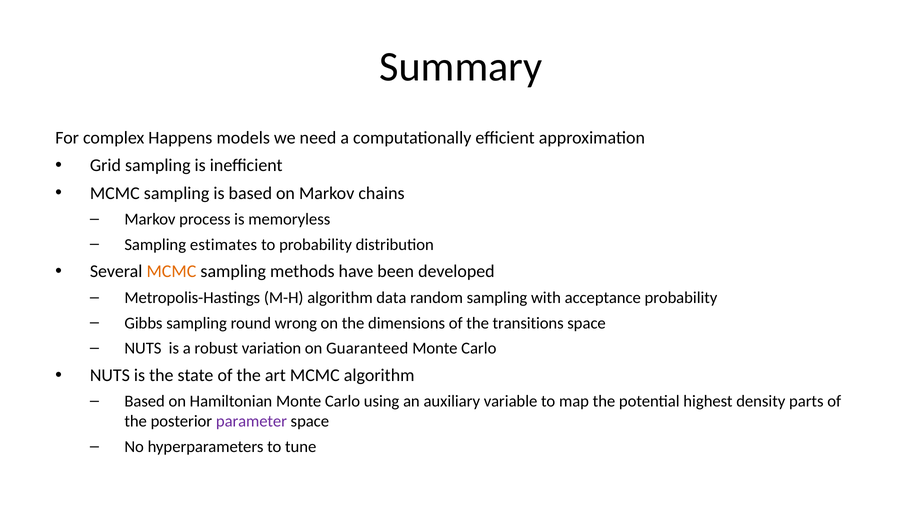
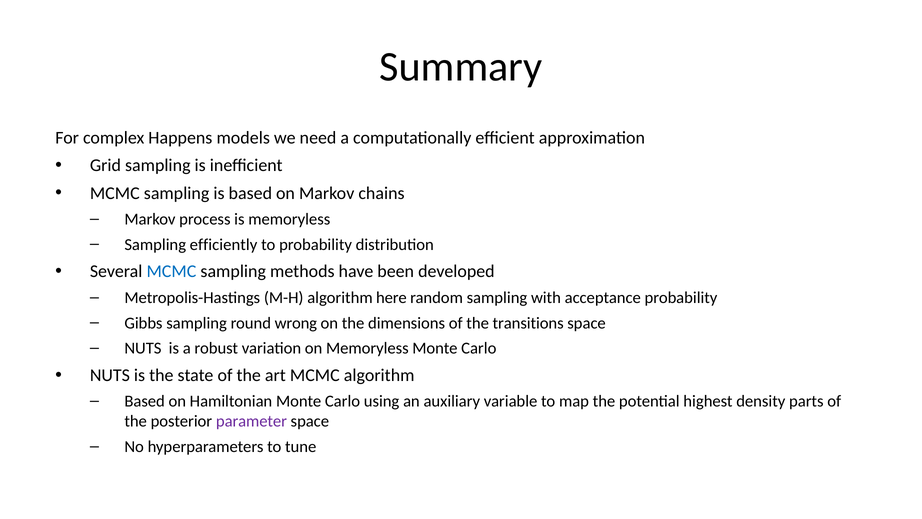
estimates: estimates -> efficiently
MCMC at (171, 271) colour: orange -> blue
data: data -> here
on Guaranteed: Guaranteed -> Memoryless
